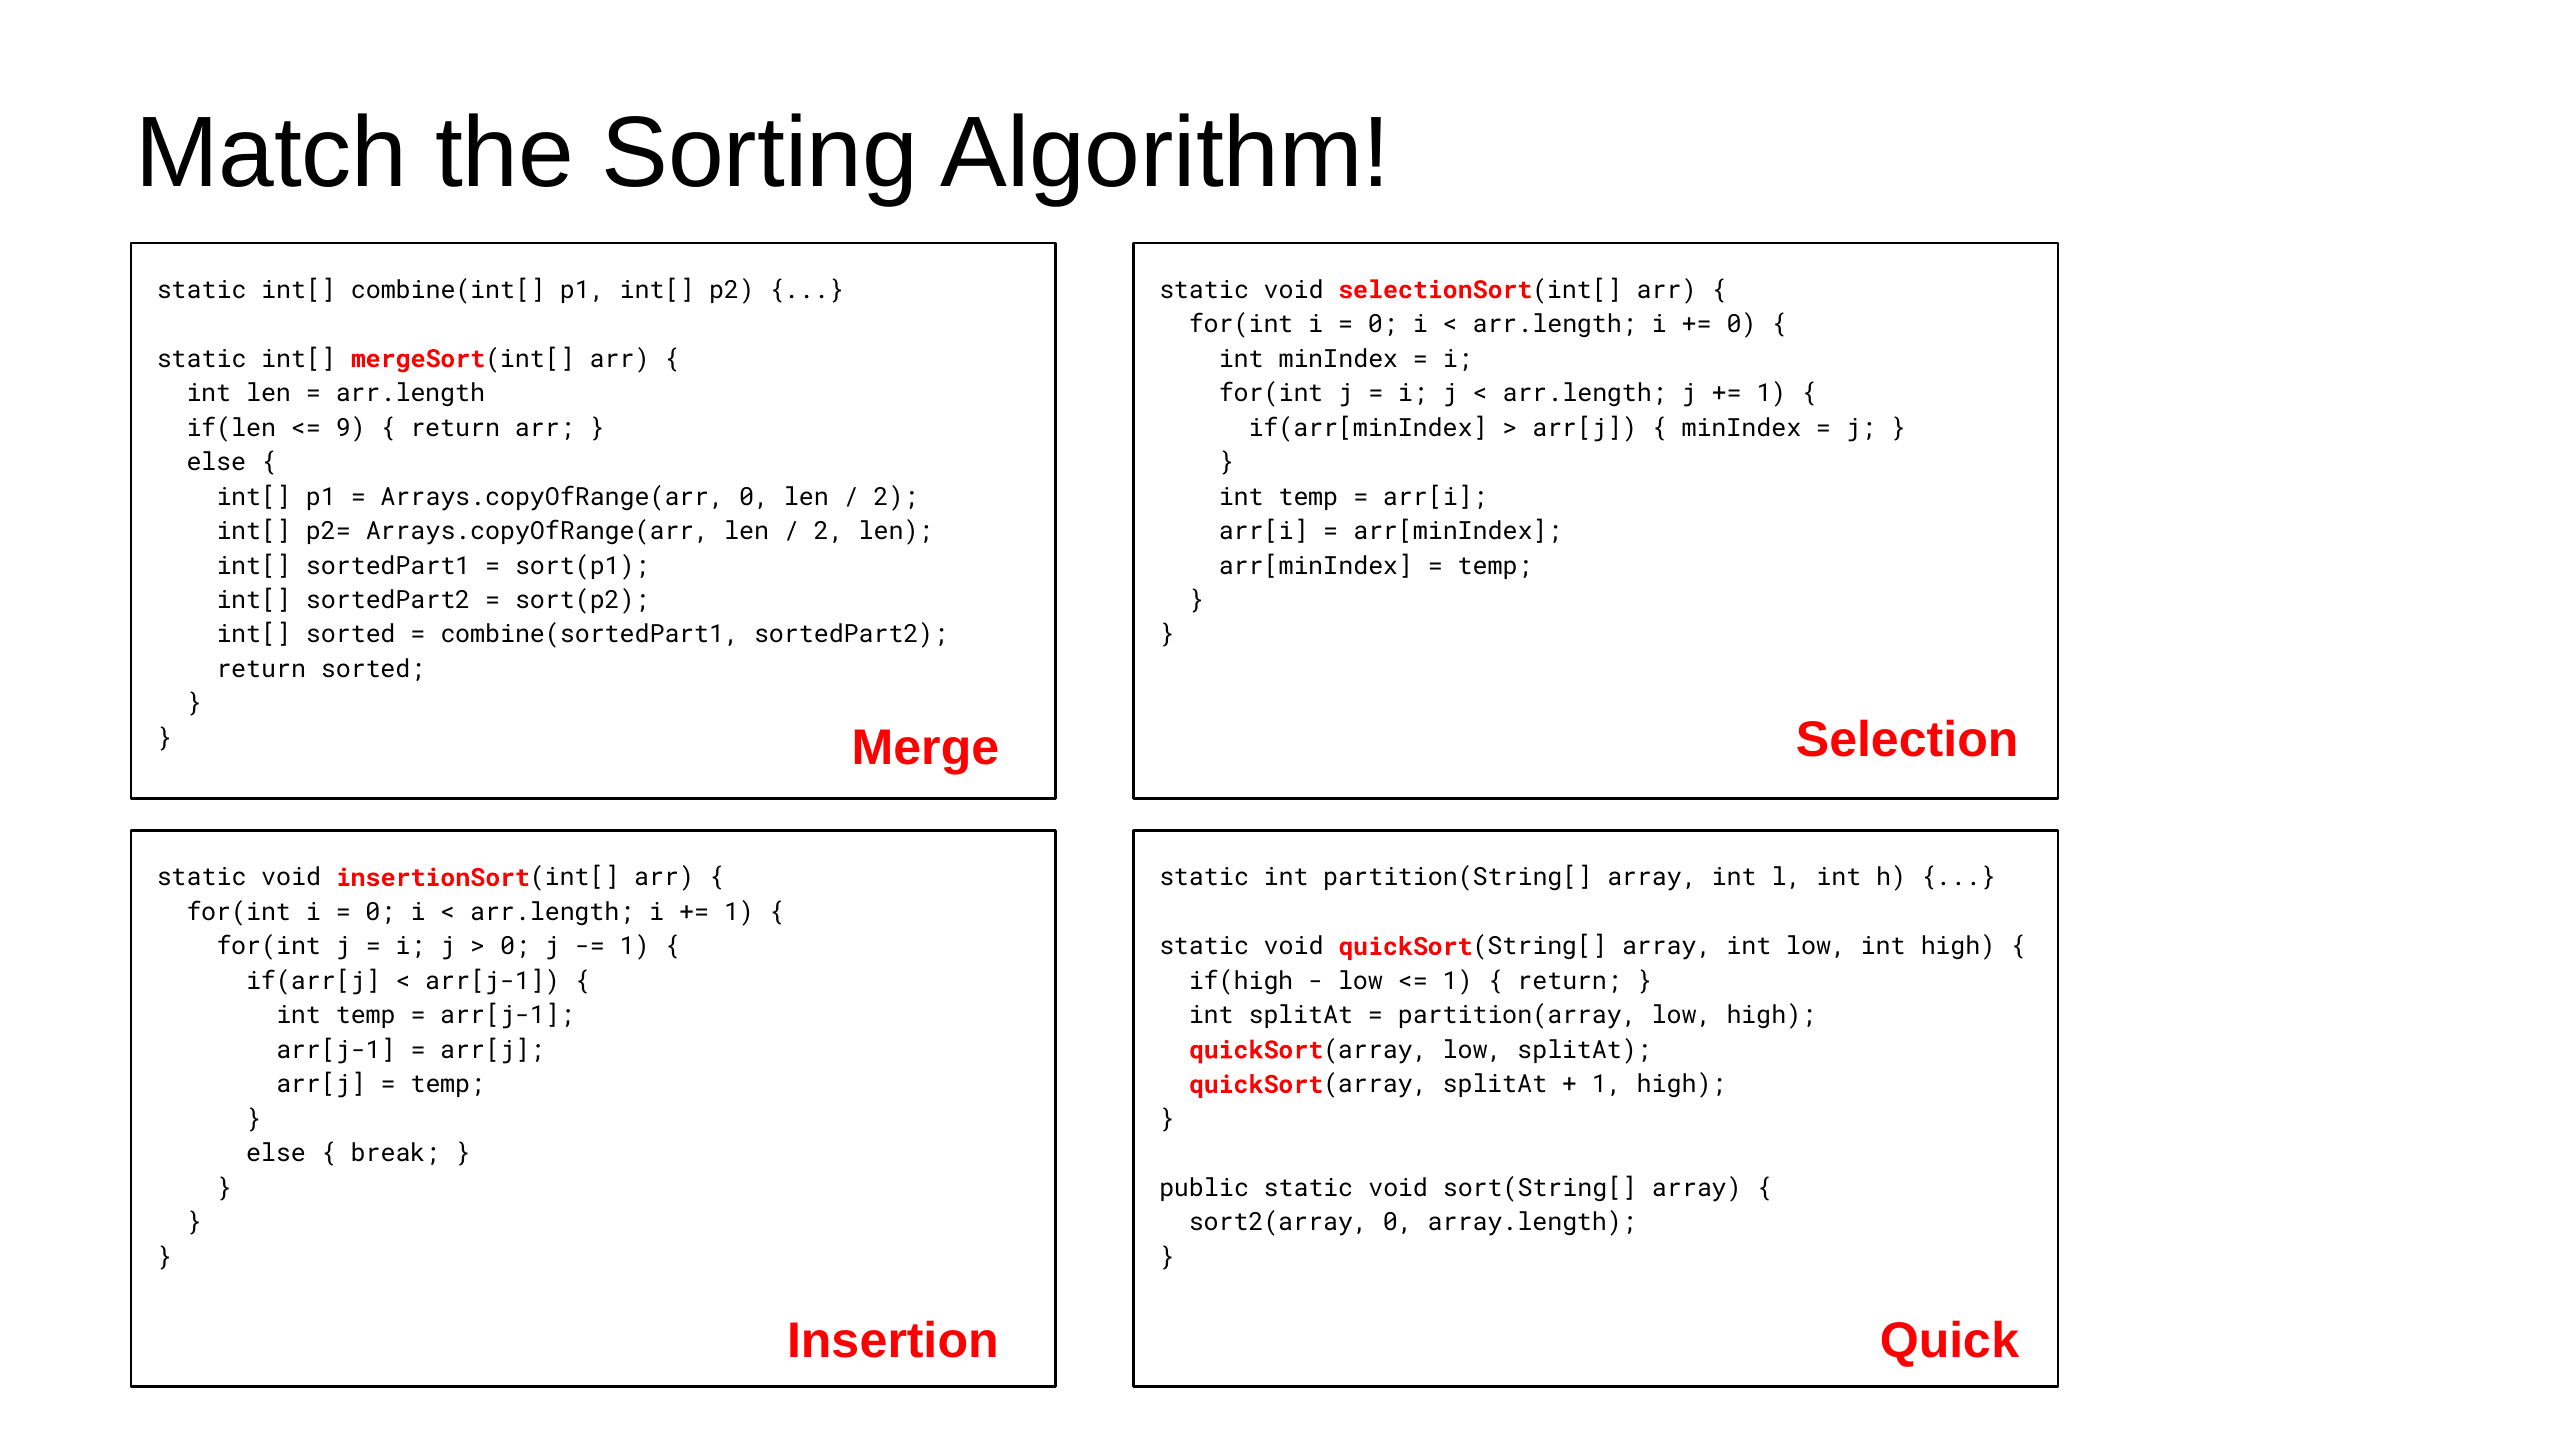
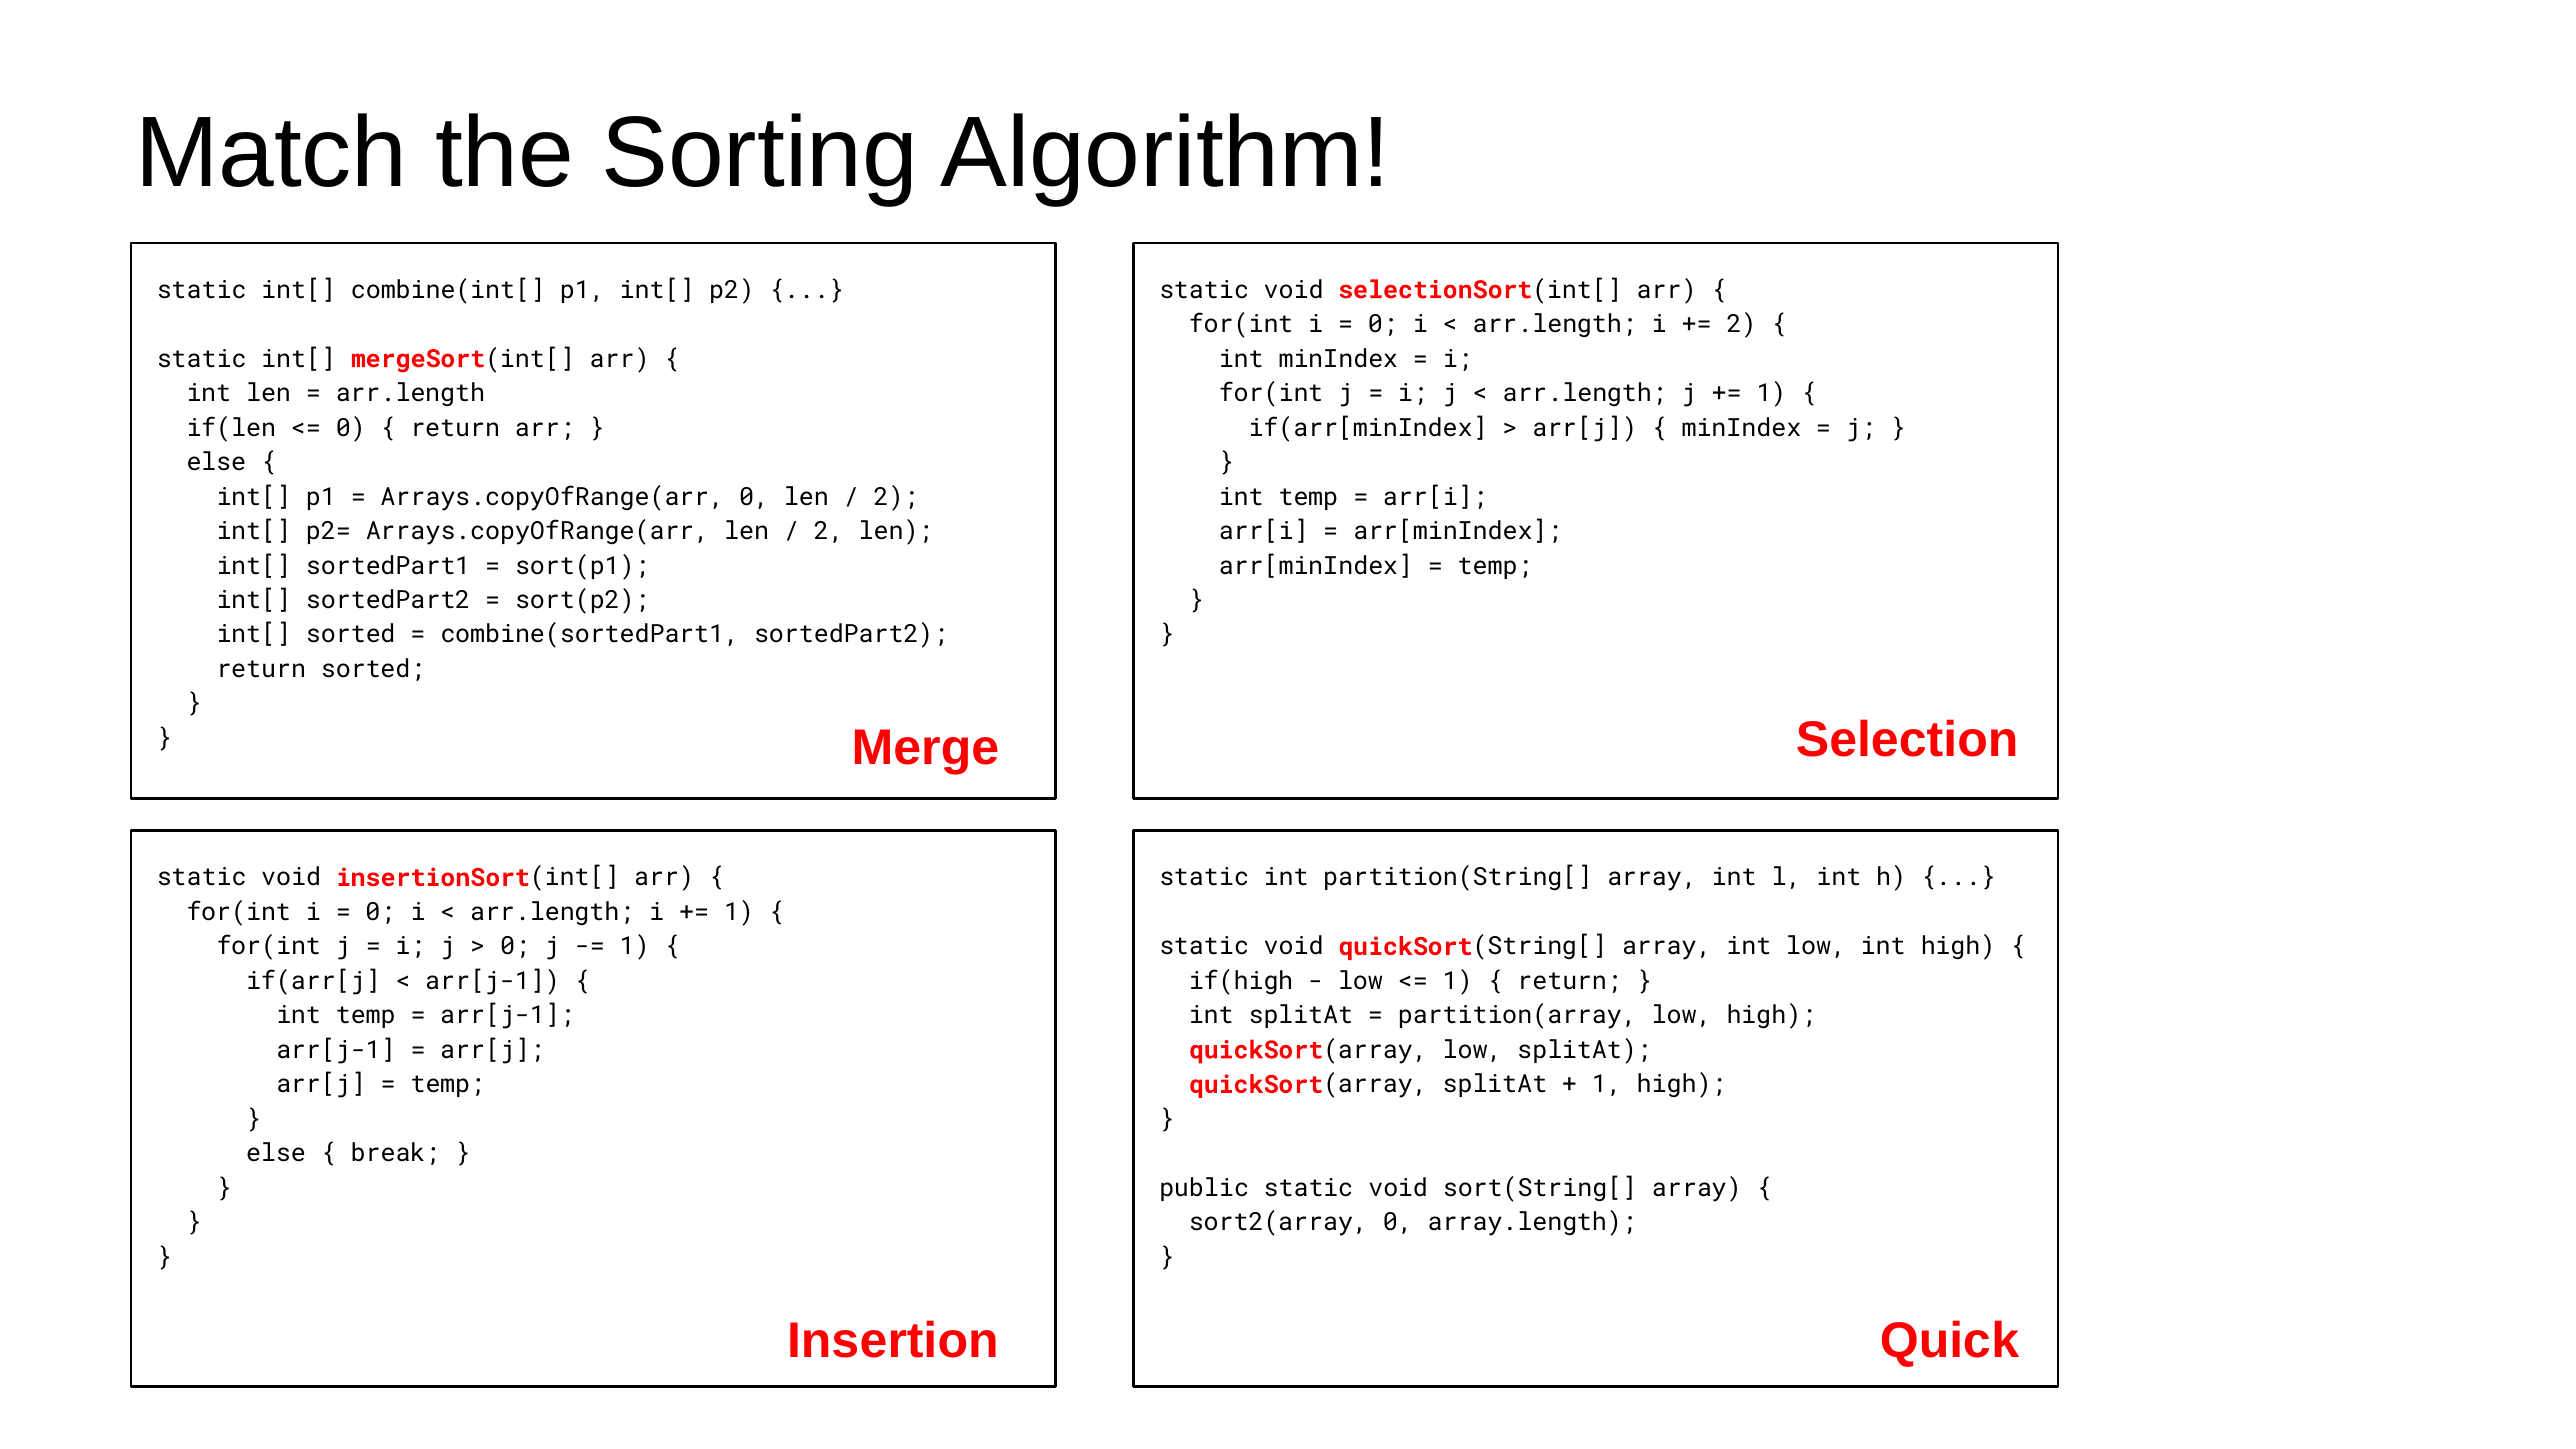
0 at (1742, 324): 0 -> 2
9 at (351, 428): 9 -> 0
